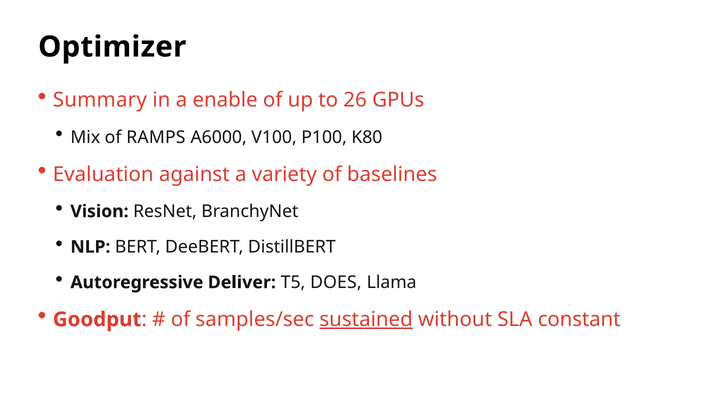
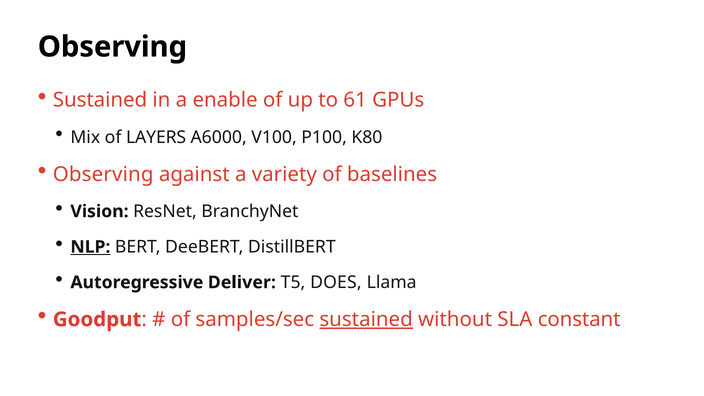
Optimizer at (112, 47): Optimizer -> Observing
Summary at (100, 100): Summary -> Sustained
26: 26 -> 61
RAMPS: RAMPS -> LAYERS
Evaluation at (103, 174): Evaluation -> Observing
NLP underline: none -> present
